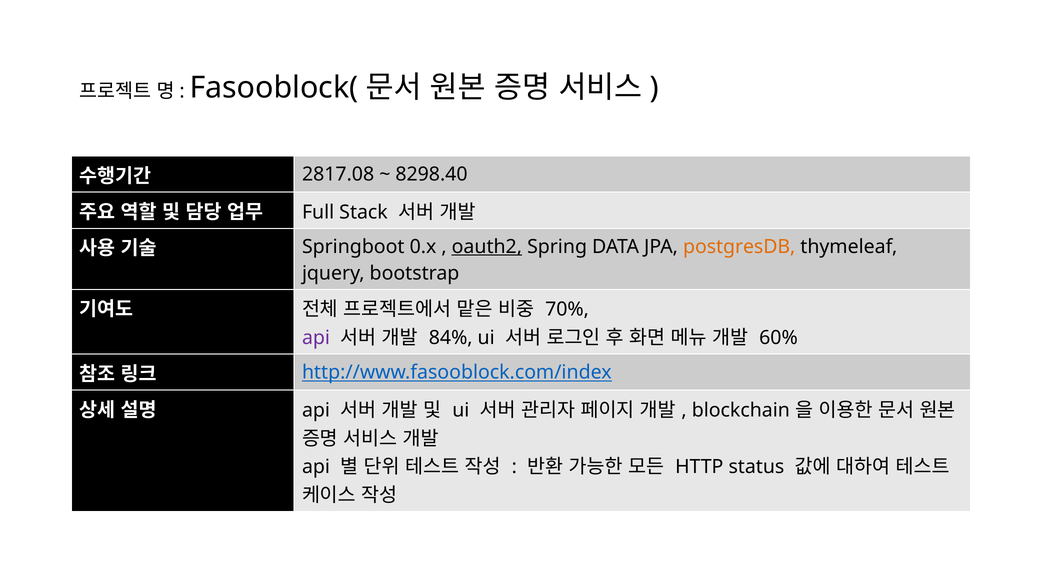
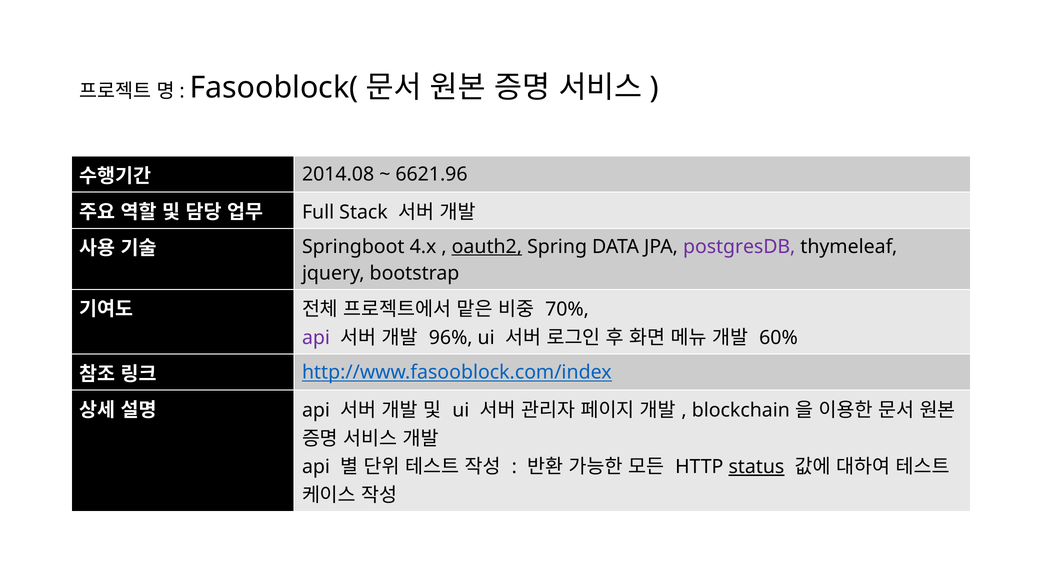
2817.08: 2817.08 -> 2014.08
8298.40: 8298.40 -> 6621.96
0.x: 0.x -> 4.x
postgresDB colour: orange -> purple
84%: 84% -> 96%
status underline: none -> present
